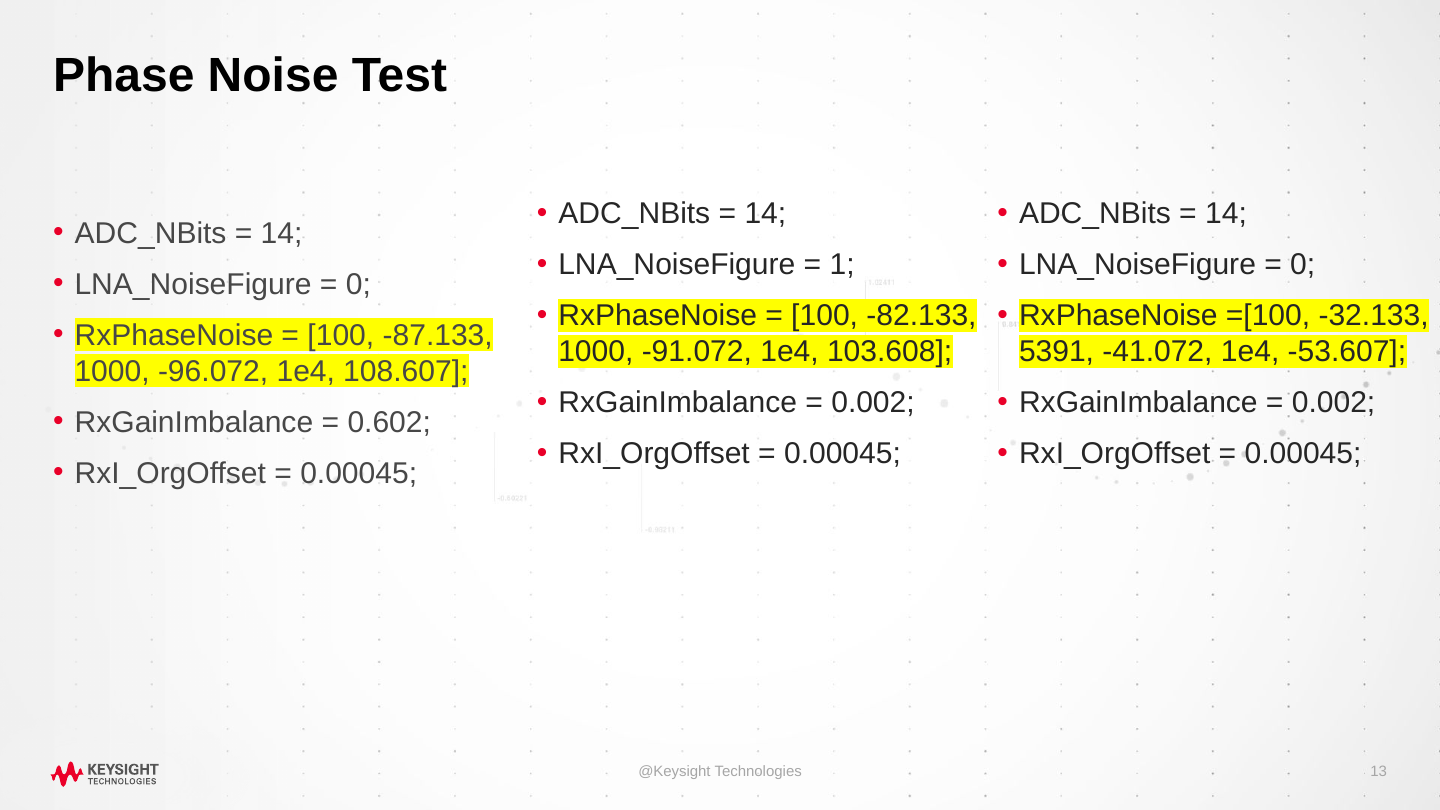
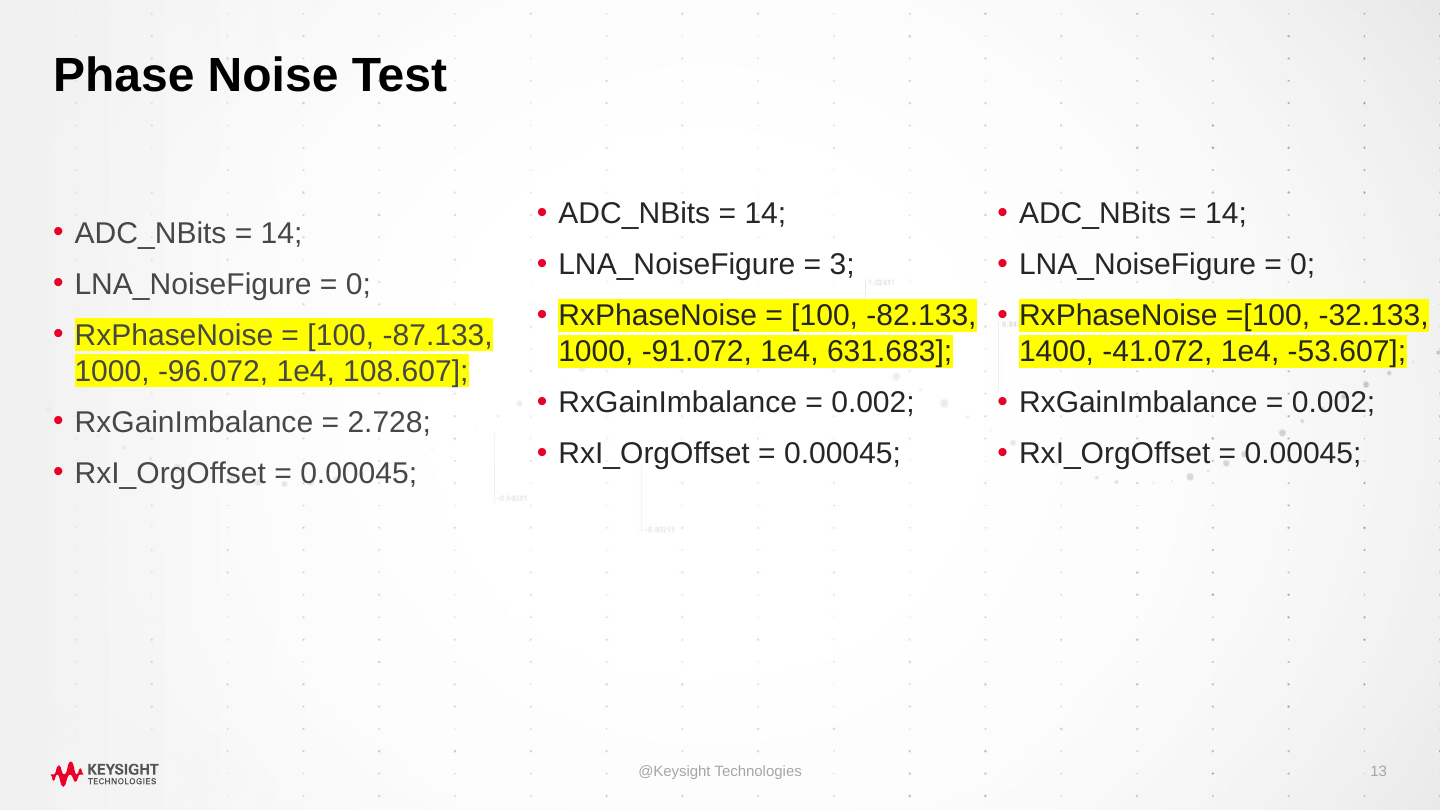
1: 1 -> 3
103.608: 103.608 -> 631.683
5391: 5391 -> 1400
0.602: 0.602 -> 2.728
